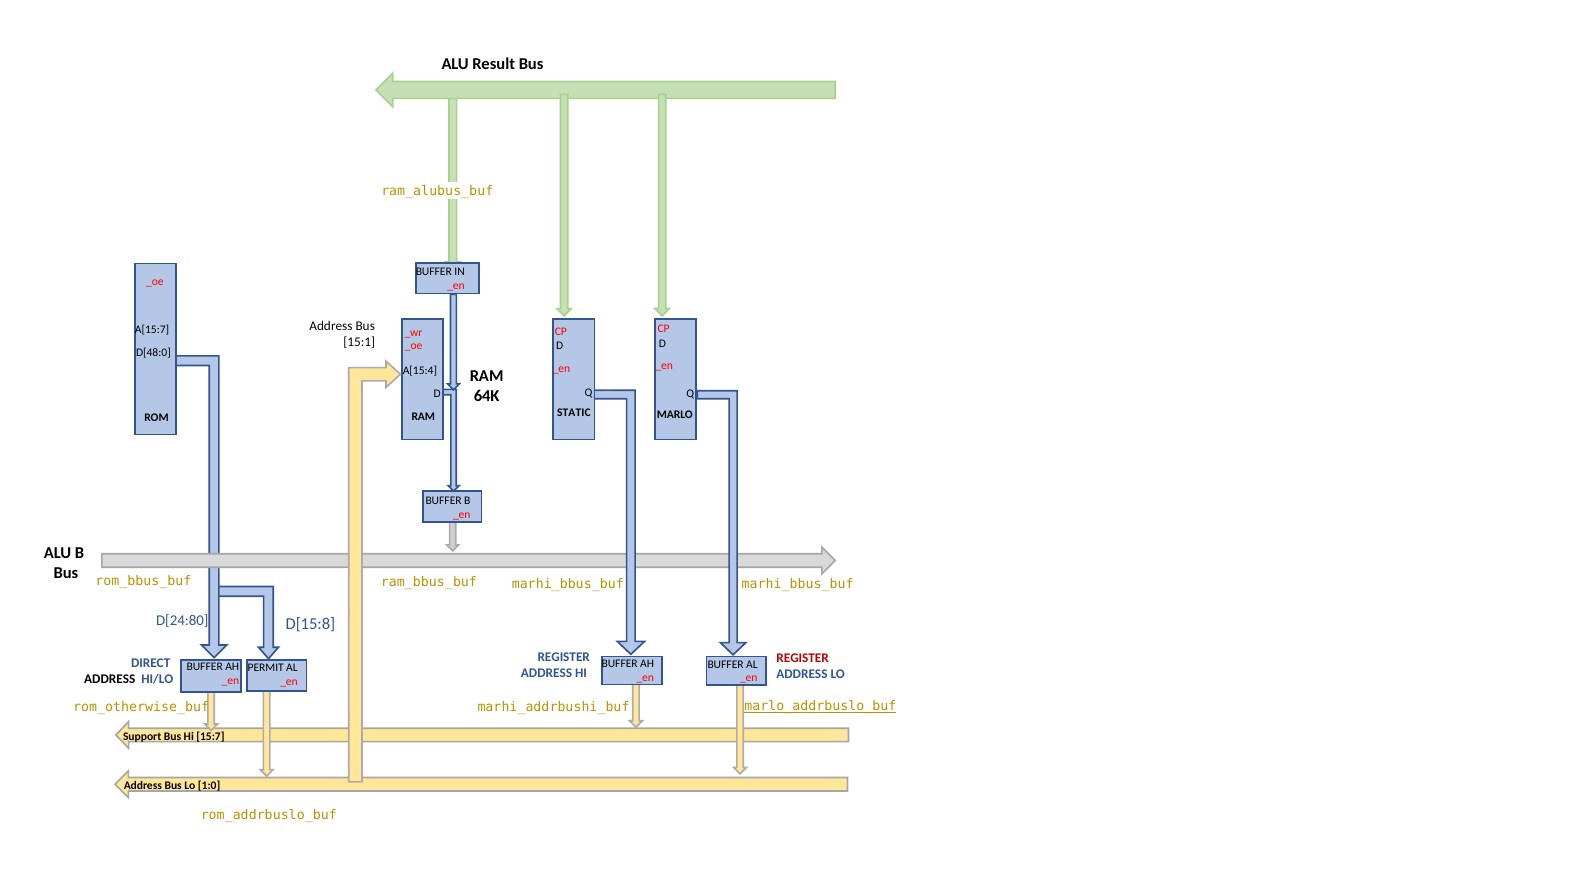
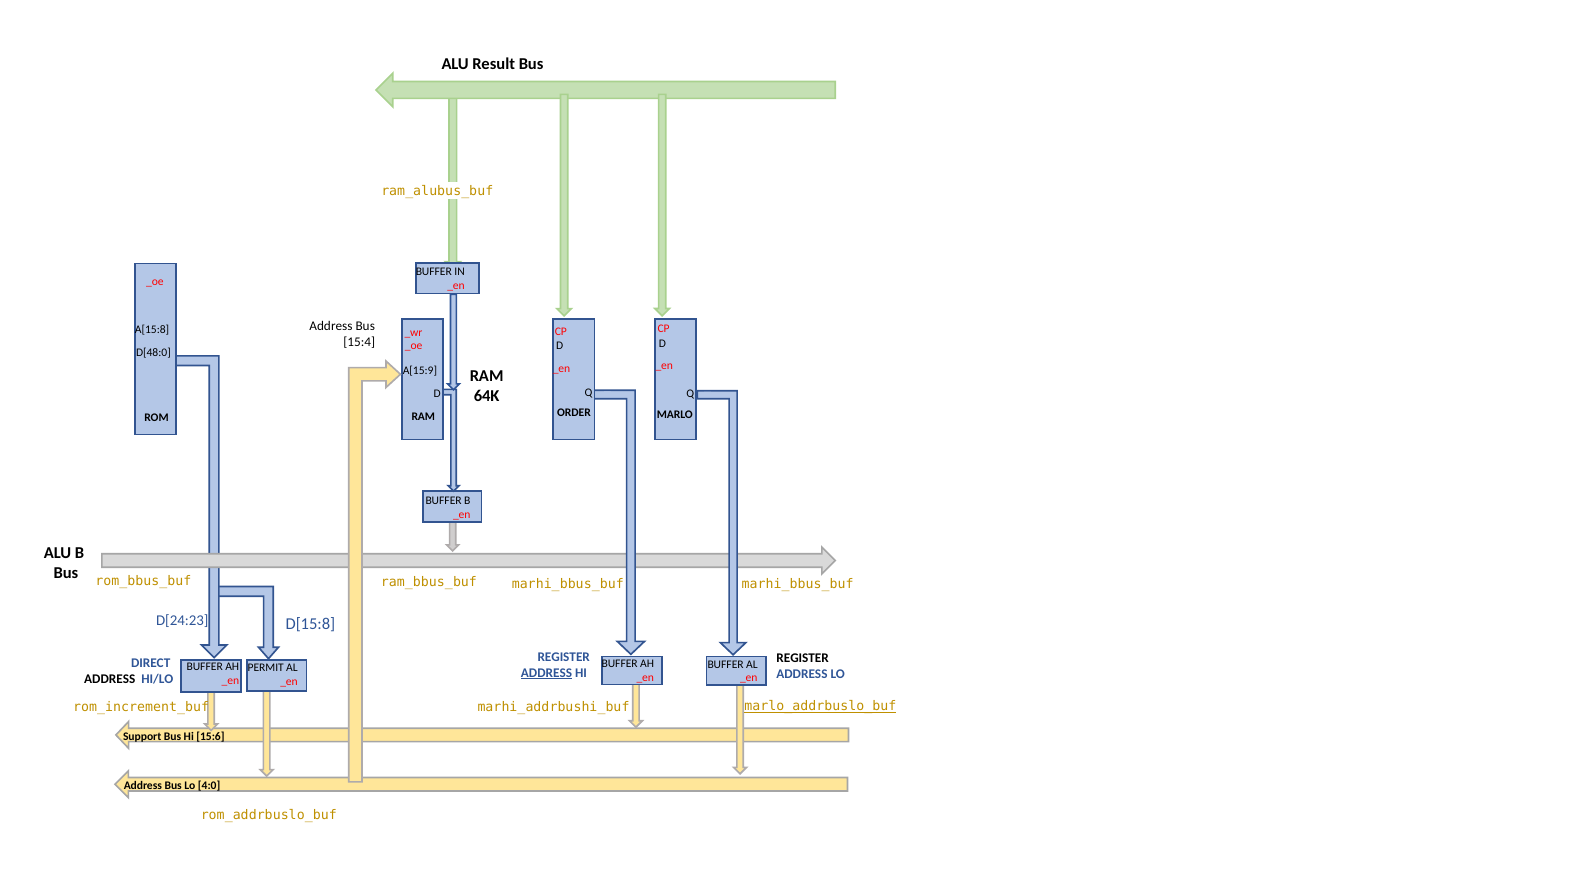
A[15:7: A[15:7 -> A[15:8
15:1: 15:1 -> 15:4
A[15:4: A[15:4 -> A[15:9
STATIC: STATIC -> ORDER
D[24:80: D[24:80 -> D[24:23
REGISTER at (803, 659) colour: red -> black
ADDRESS at (546, 673) underline: none -> present
rom_otherwise_buf: rom_otherwise_buf -> rom_increment_buf
15:7: 15:7 -> 15:6
1:0: 1:0 -> 4:0
